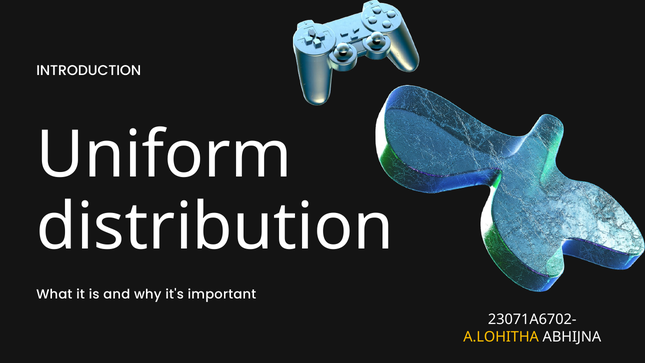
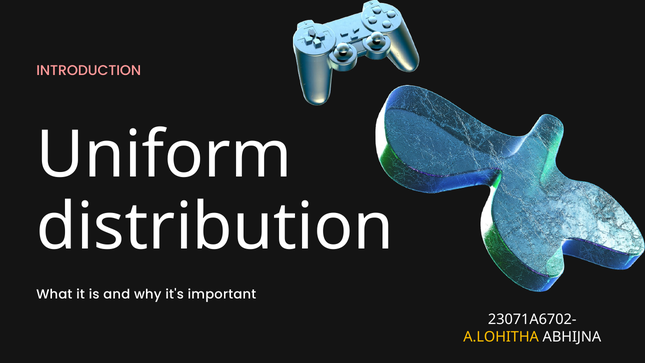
INTRODUCTION colour: white -> pink
